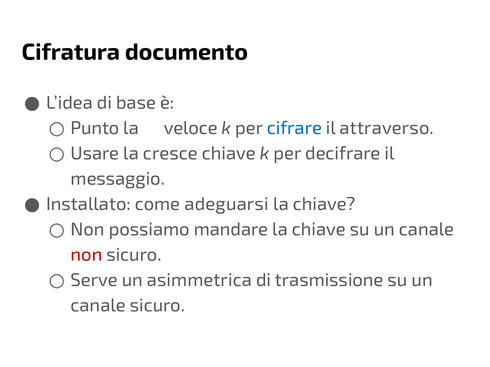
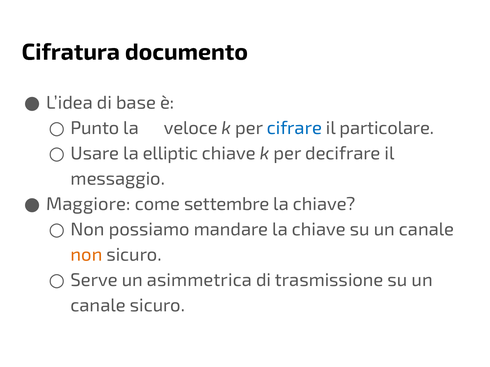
attraverso: attraverso -> particolare
cresce: cresce -> elliptic
Installato: Installato -> Maggiore
adeguarsi: adeguarsi -> settembre
non at (86, 255) colour: red -> orange
